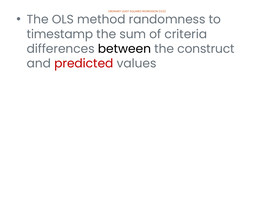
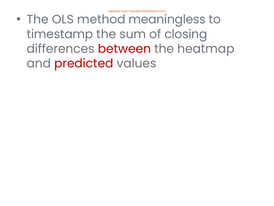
randomness: randomness -> meaningless
criteria: criteria -> closing
between colour: black -> red
construct: construct -> heatmap
